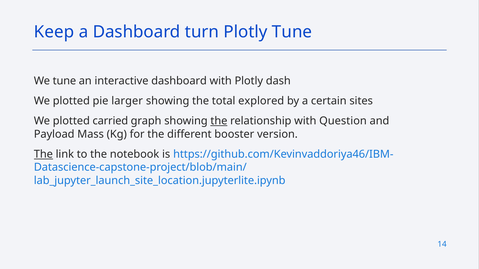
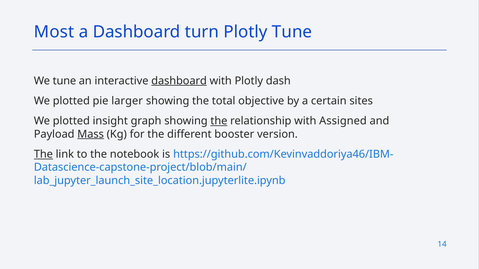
Keep: Keep -> Most
dashboard at (179, 81) underline: none -> present
explored: explored -> objective
carried: carried -> insight
Question: Question -> Assigned
Mass underline: none -> present
